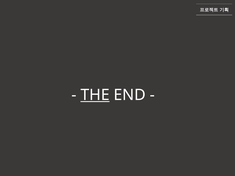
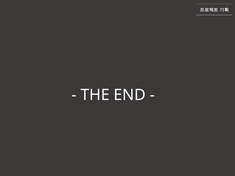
THE underline: present -> none
